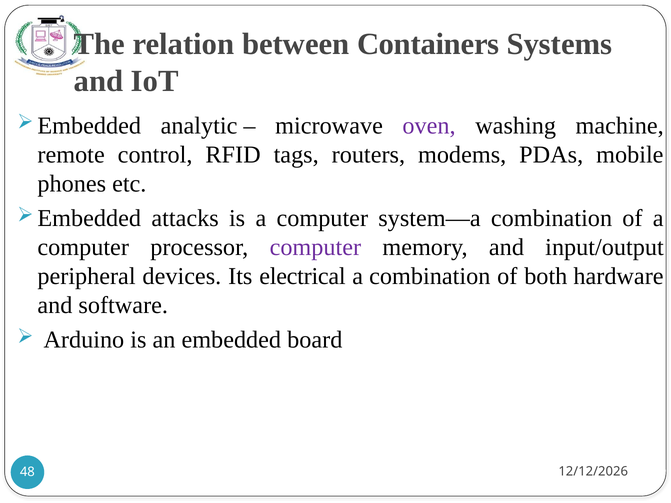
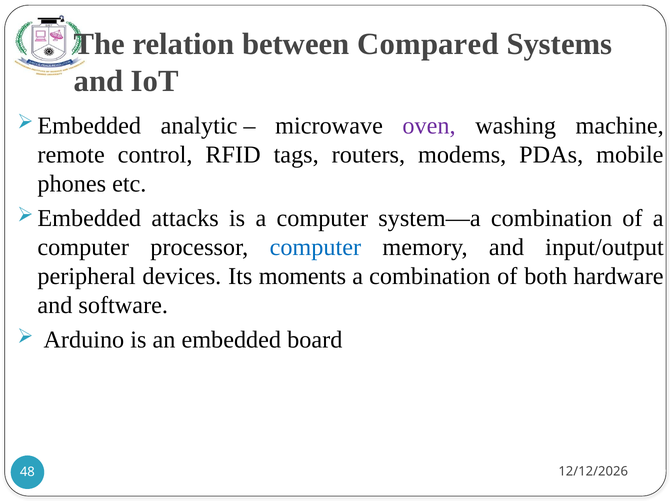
Containers: Containers -> Compared
computer at (315, 247) colour: purple -> blue
electrical: electrical -> moments
